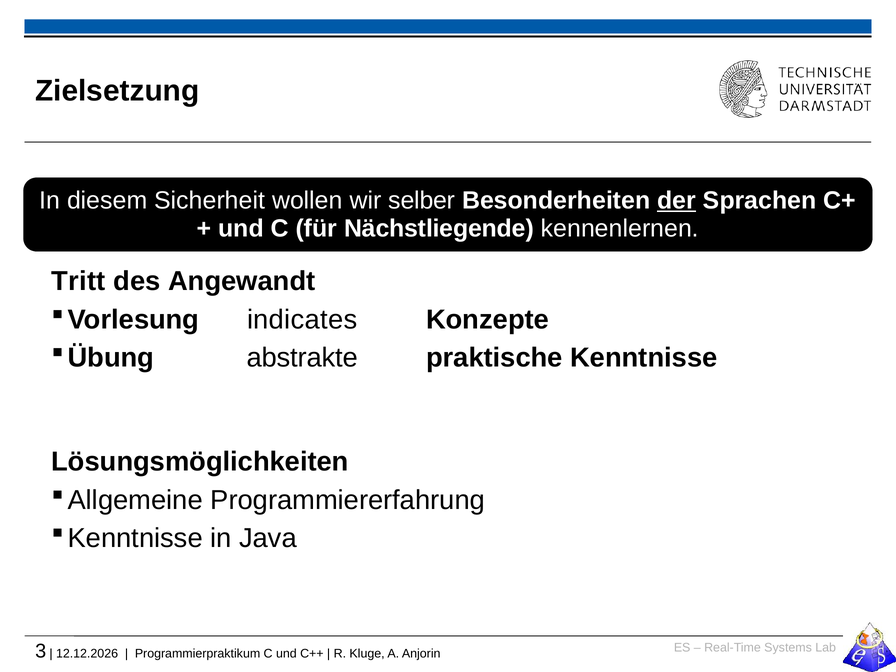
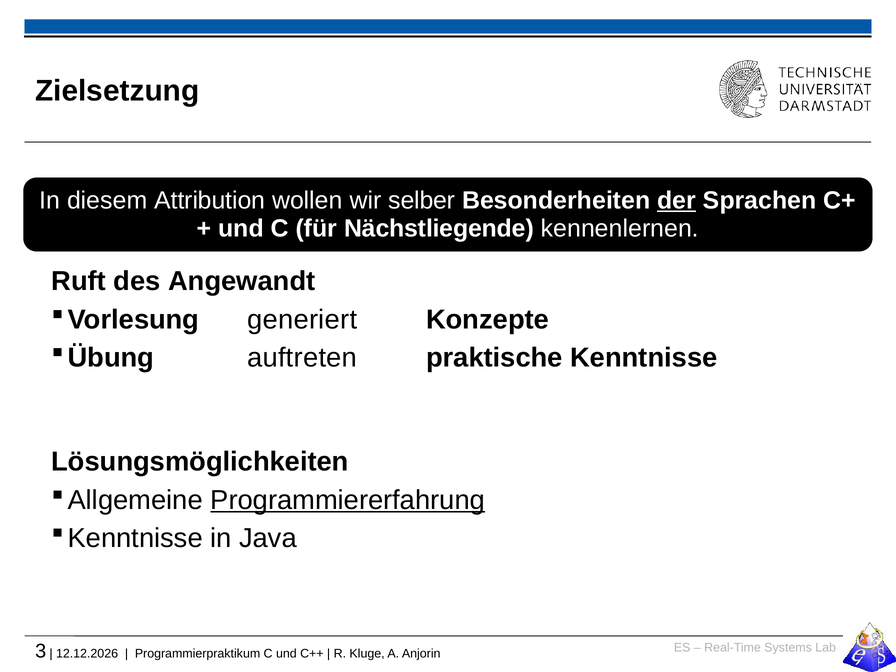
Sicherheit: Sicherheit -> Attribution
Tritt: Tritt -> Ruft
indicates: indicates -> generiert
abstrakte: abstrakte -> auftreten
Programmiererfahrung underline: none -> present
